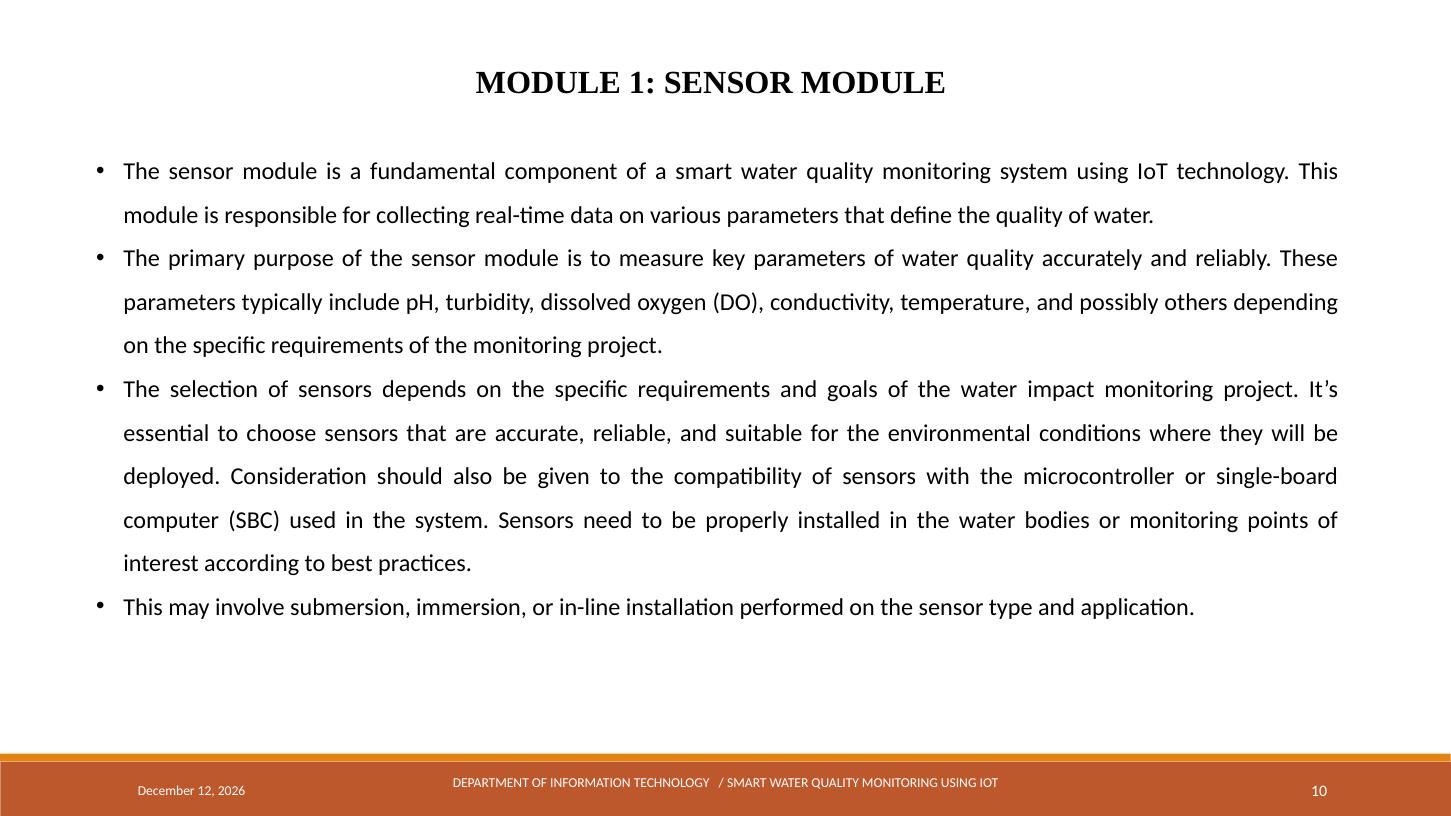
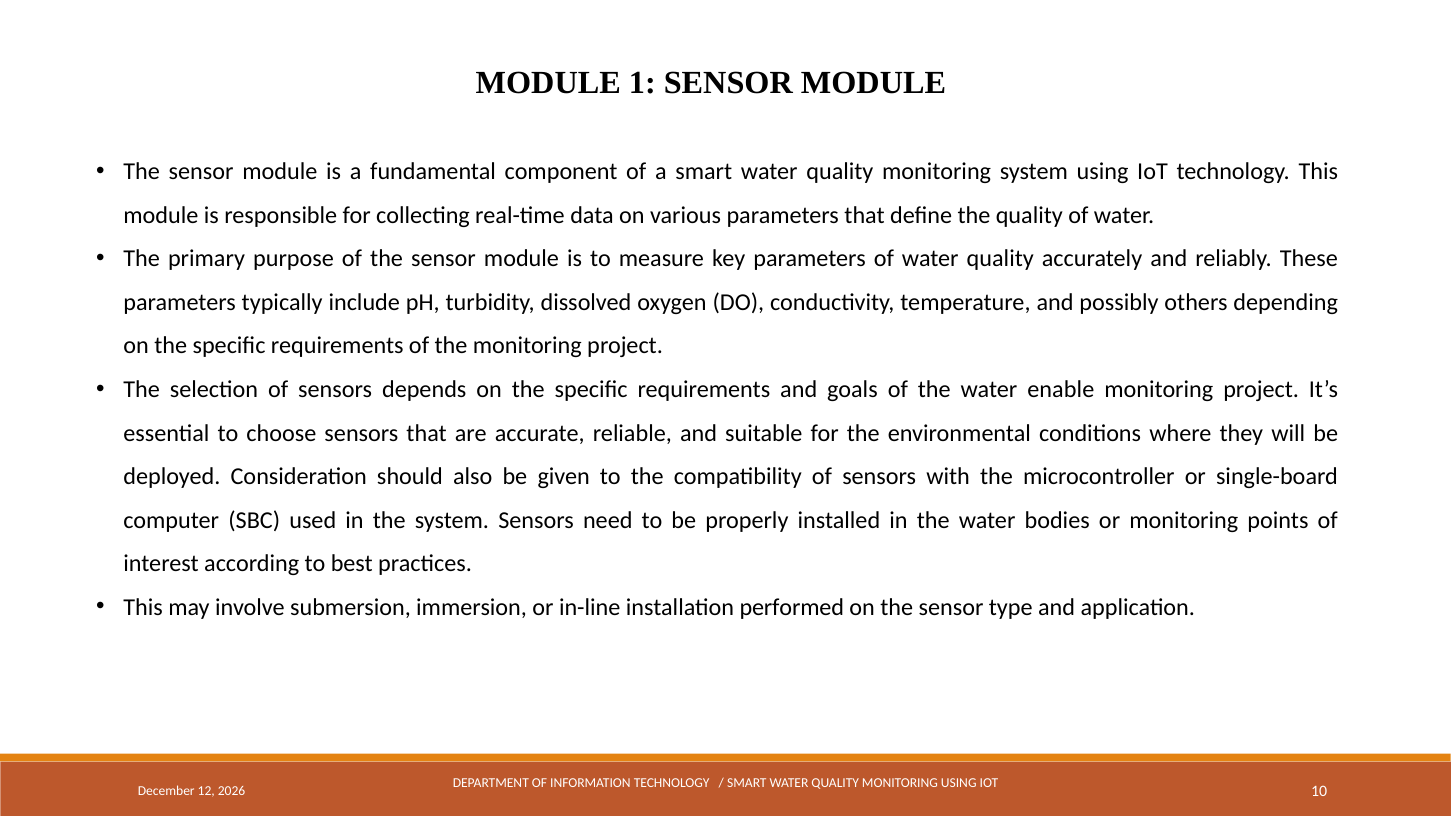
impact: impact -> enable
